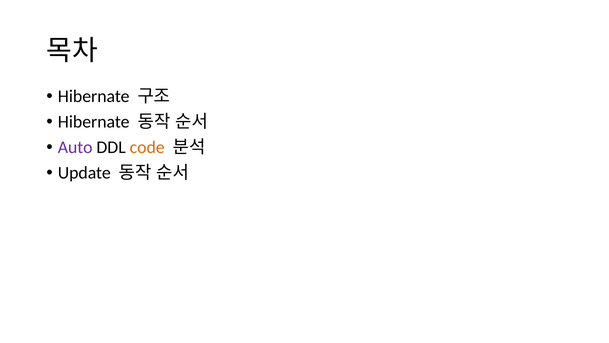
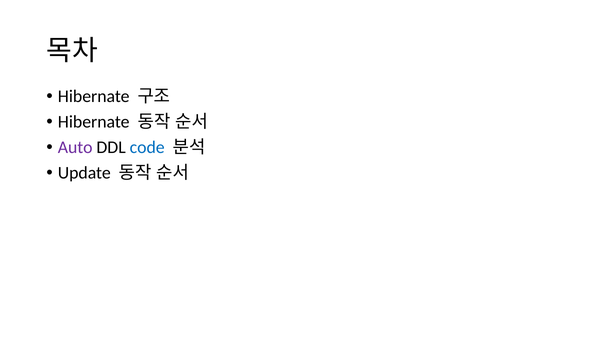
code colour: orange -> blue
